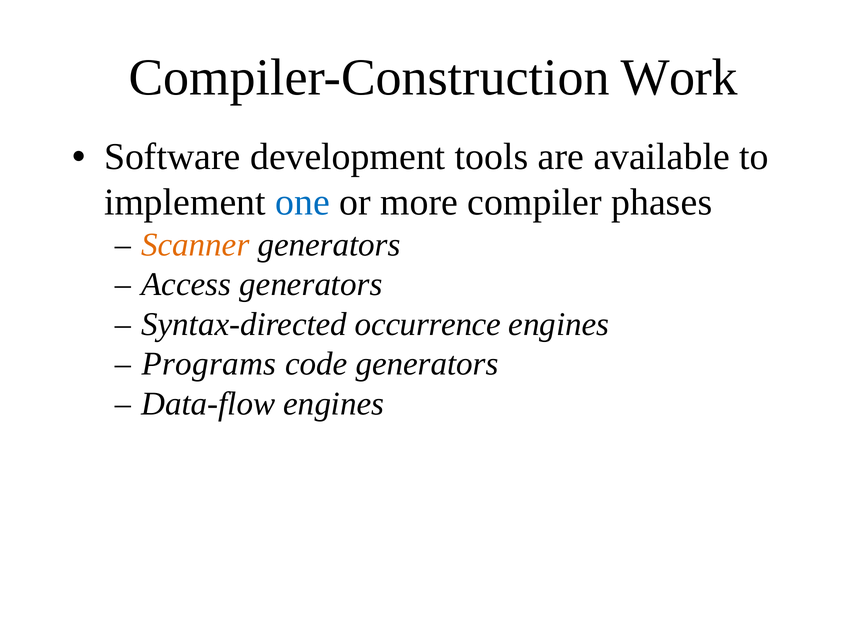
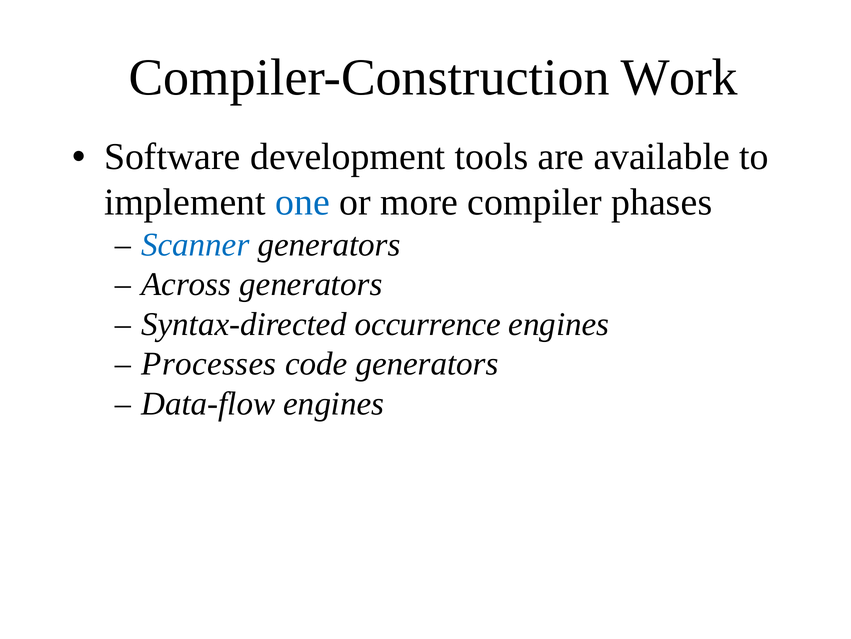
Scanner colour: orange -> blue
Access: Access -> Across
Programs: Programs -> Processes
